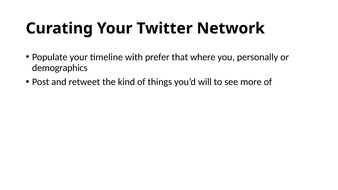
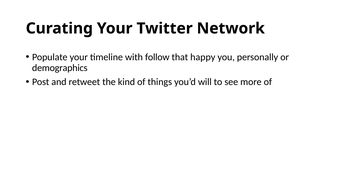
prefer: prefer -> follow
where: where -> happy
